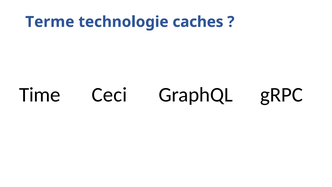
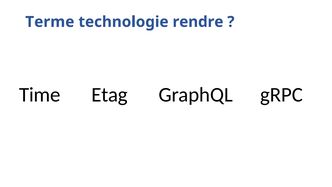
caches: caches -> rendre
Ceci: Ceci -> Etag
